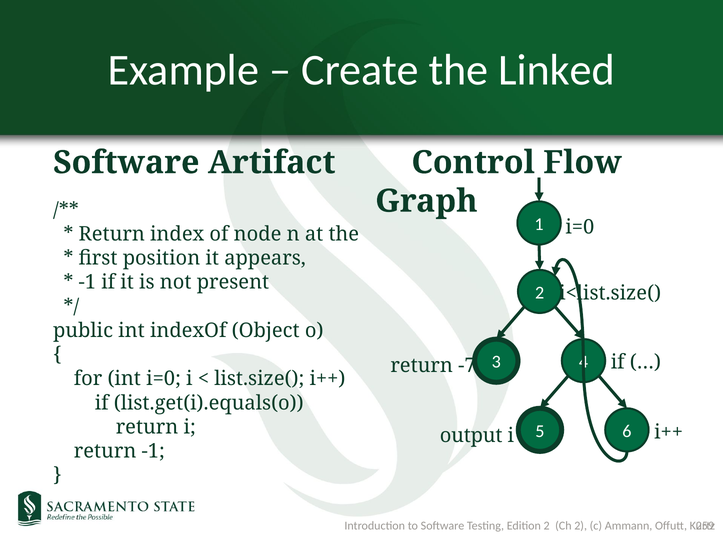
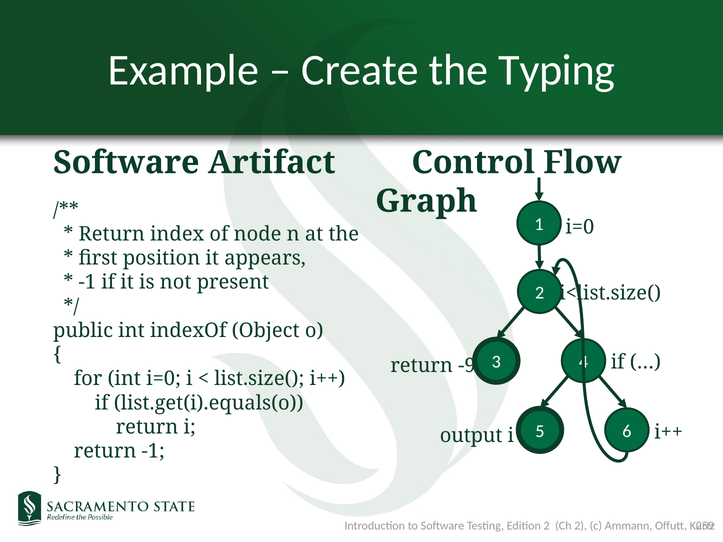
Linked: Linked -> Typing
-7: -7 -> -9
